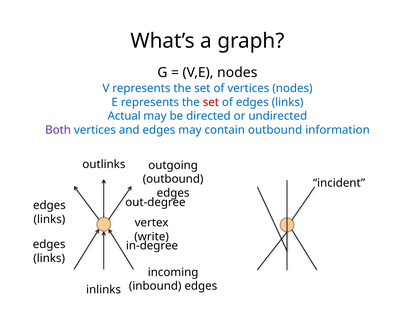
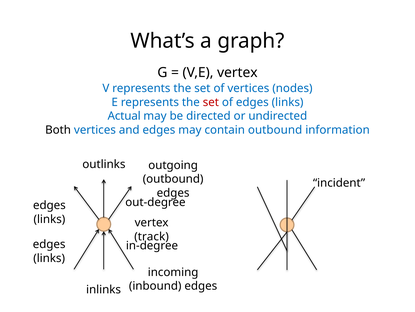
V,E nodes: nodes -> vertex
Both colour: purple -> black
write: write -> track
